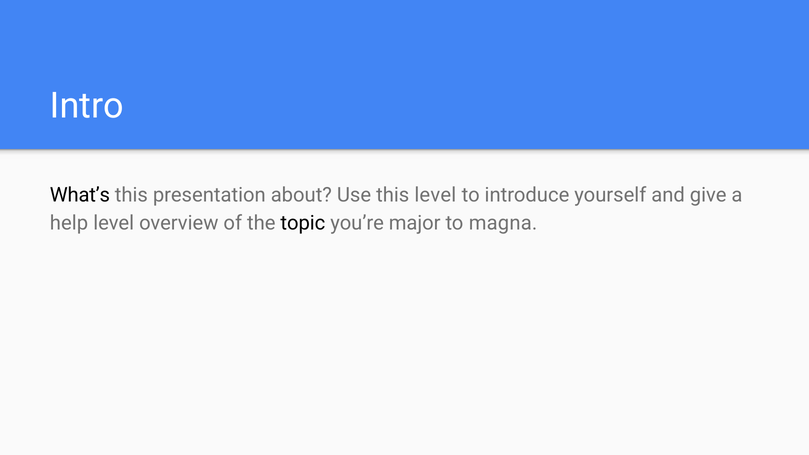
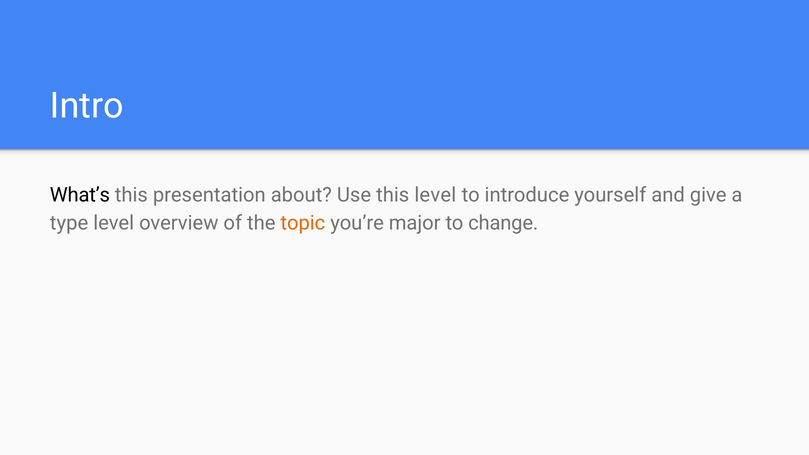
help: help -> type
topic colour: black -> orange
magna: magna -> change
